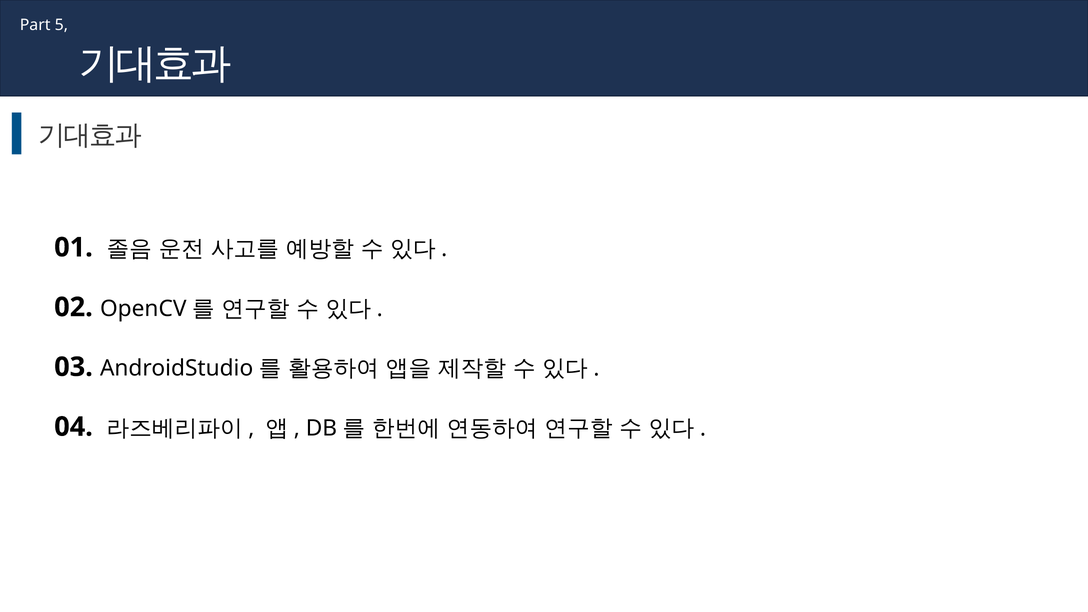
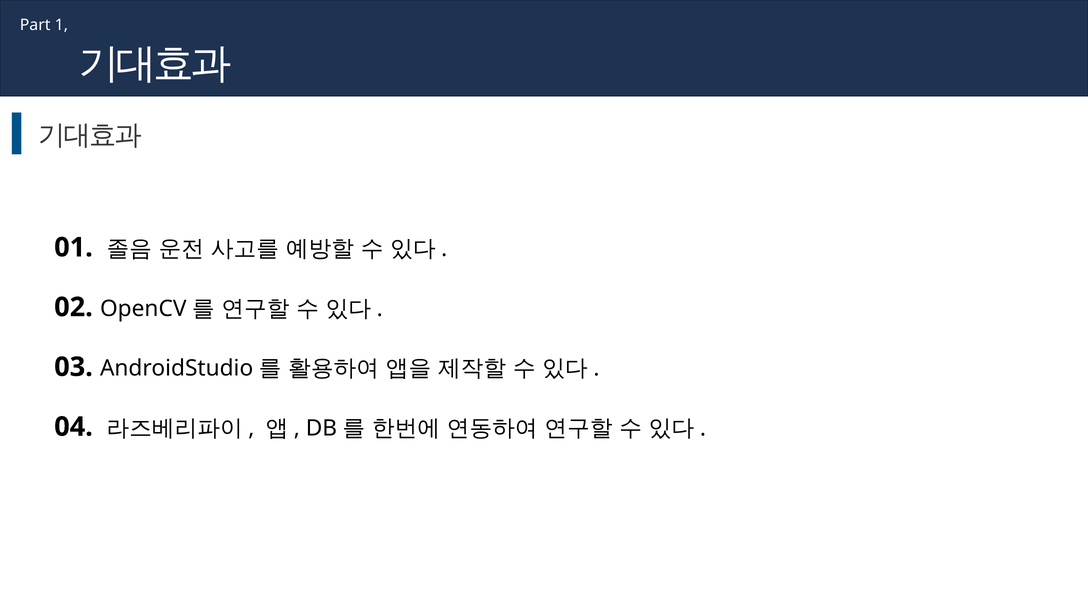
5: 5 -> 1
